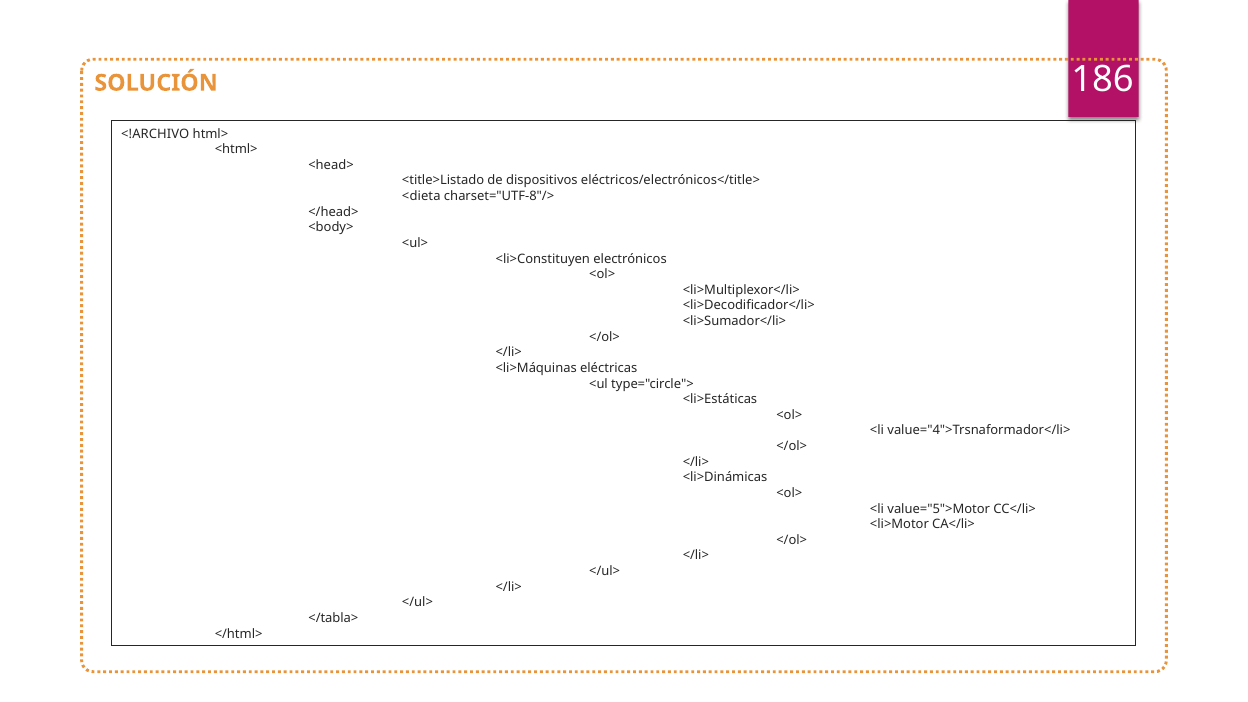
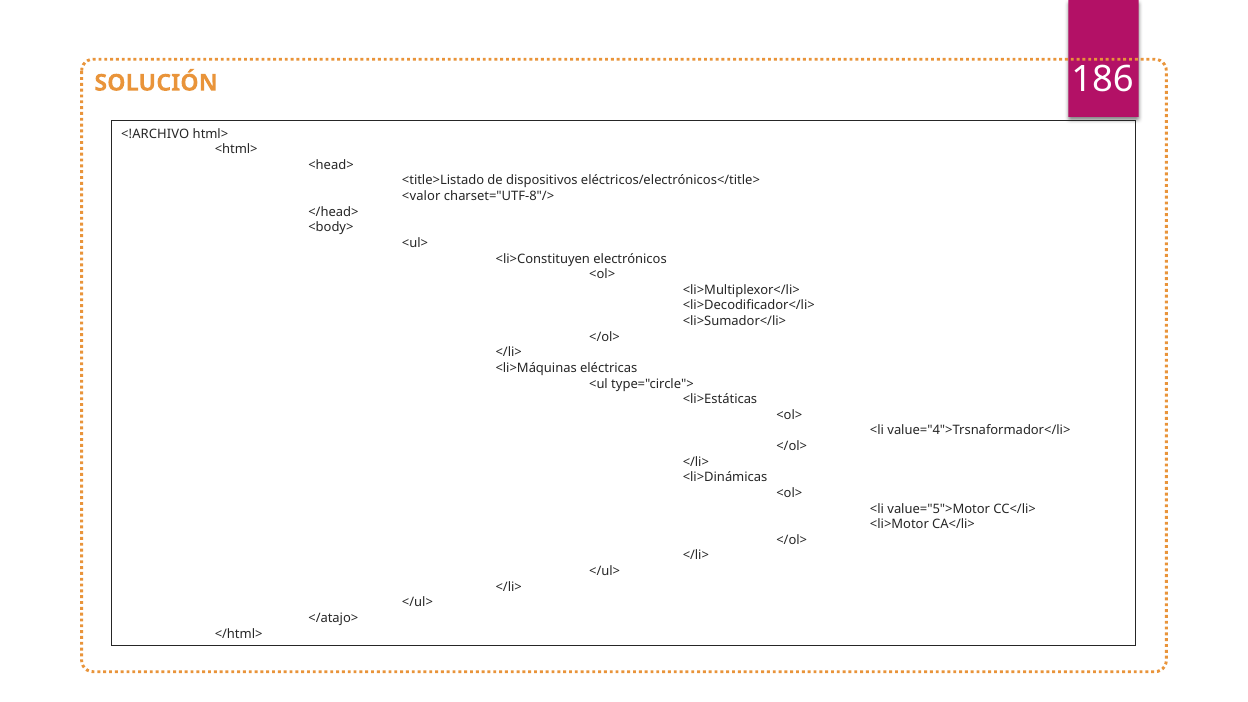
<dieta: <dieta -> <valor
</tabla>: </tabla> -> </atajo>
